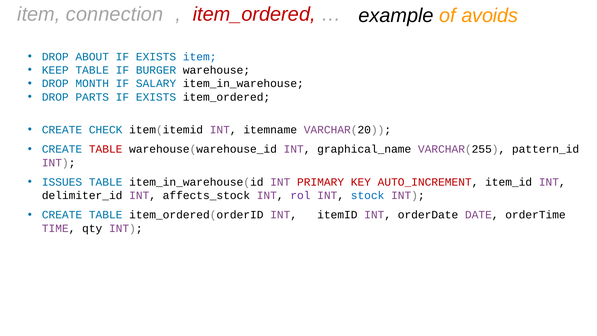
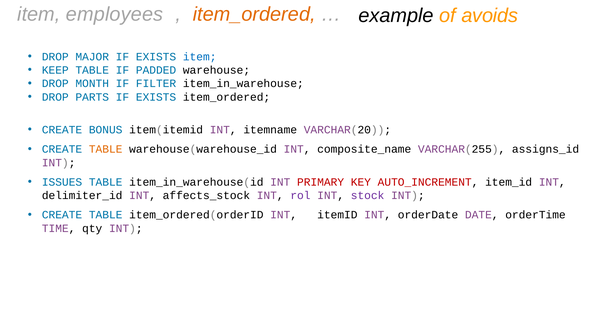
connection: connection -> employees
item_ordered at (254, 14) colour: red -> orange
ABOUT: ABOUT -> MAJOR
BURGER: BURGER -> PADDED
SALARY: SALARY -> FILTER
CHECK: CHECK -> BONUS
TABLE at (106, 149) colour: red -> orange
graphical_name: graphical_name -> composite_name
pattern_id: pattern_id -> assigns_id
stock colour: blue -> purple
